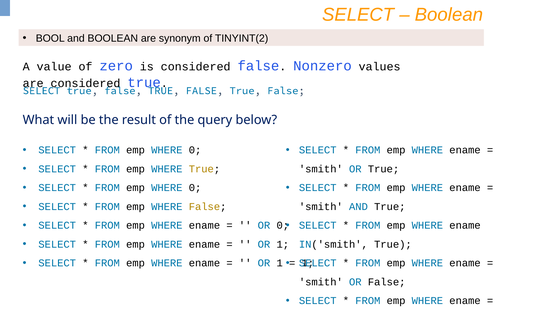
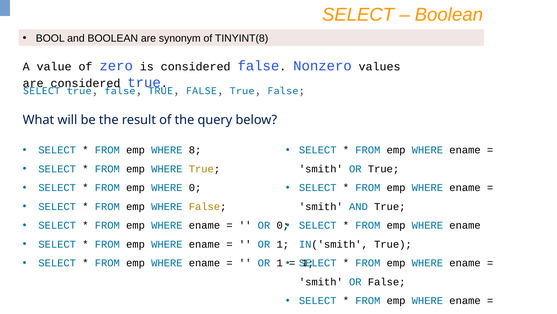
TINYINT(2: TINYINT(2 -> TINYINT(8
0 at (195, 150): 0 -> 8
